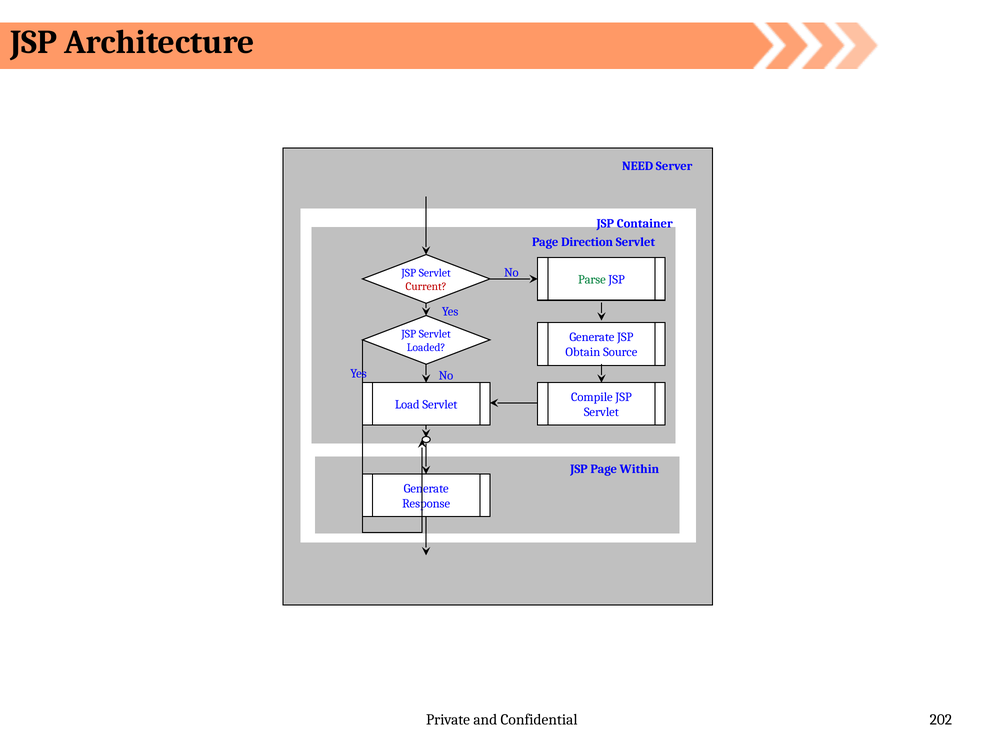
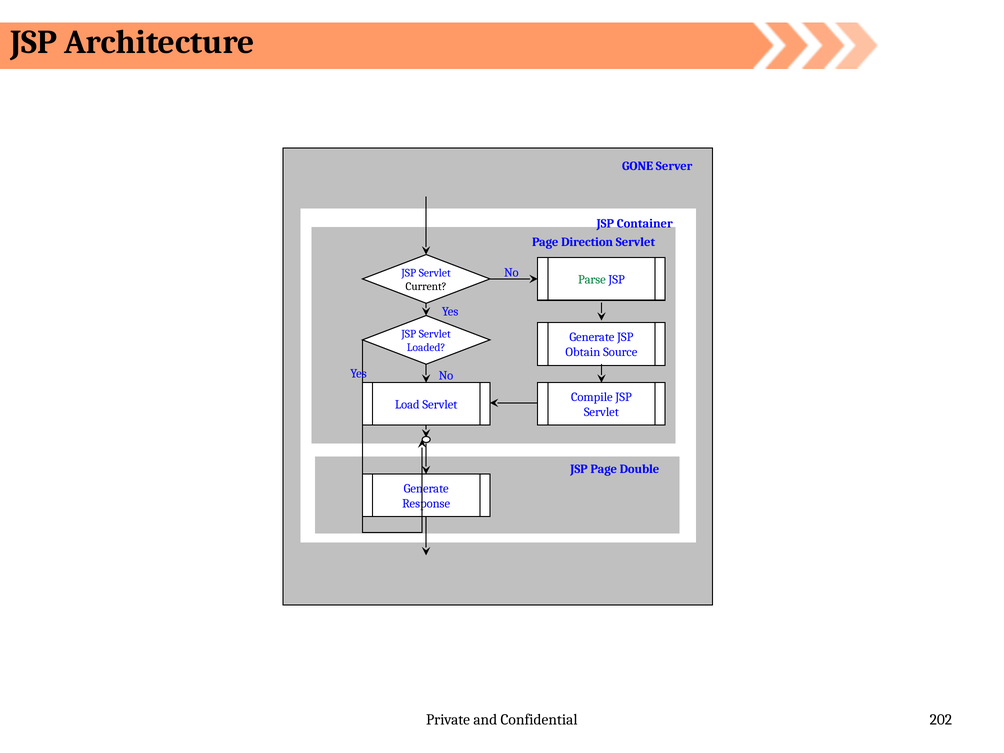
NEED: NEED -> GONE
Current colour: red -> black
Within: Within -> Double
